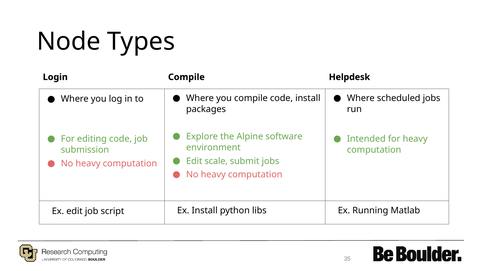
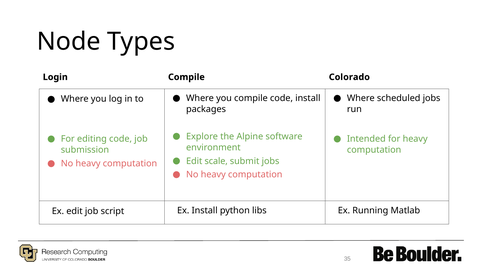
Helpdesk: Helpdesk -> Colorado
